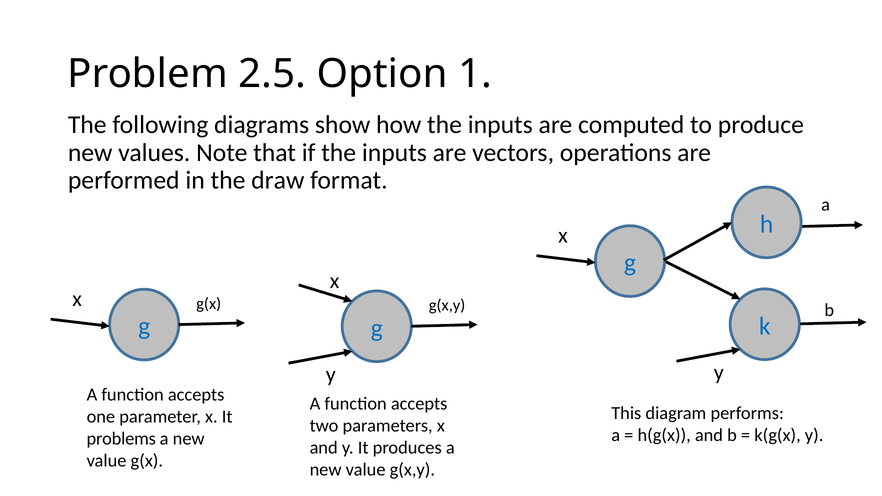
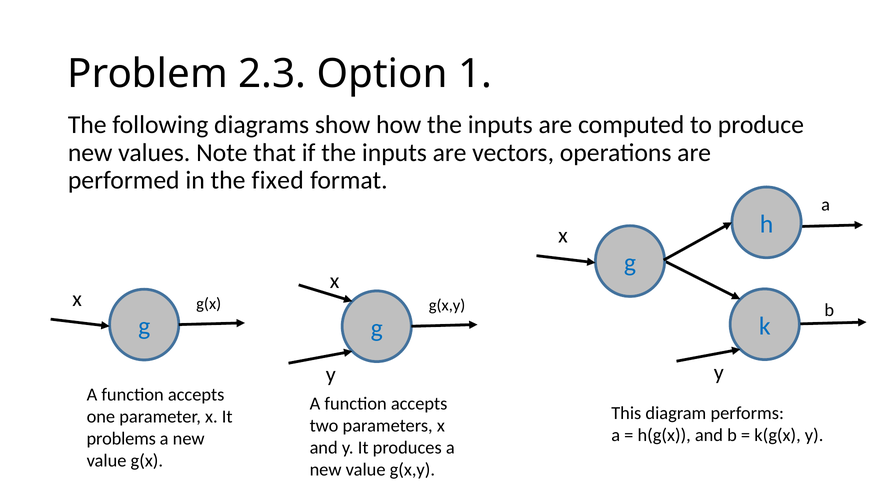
2.5: 2.5 -> 2.3
draw: draw -> fixed
